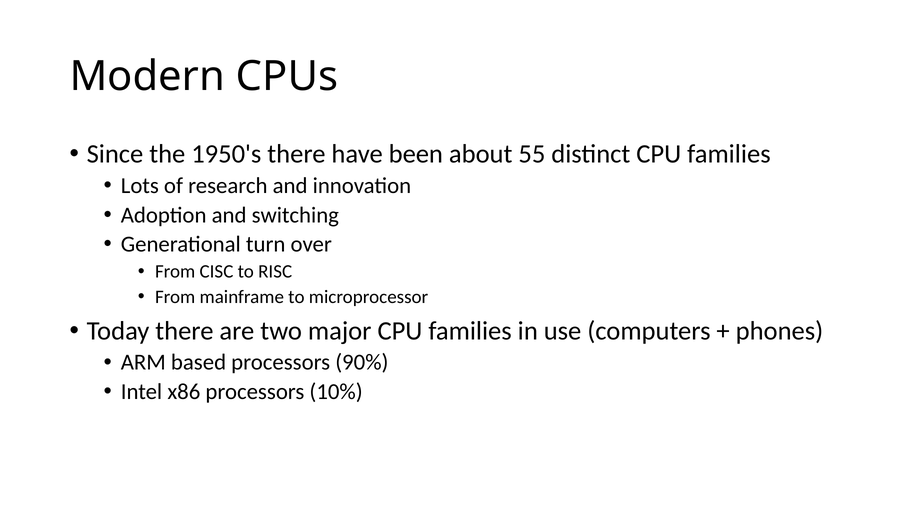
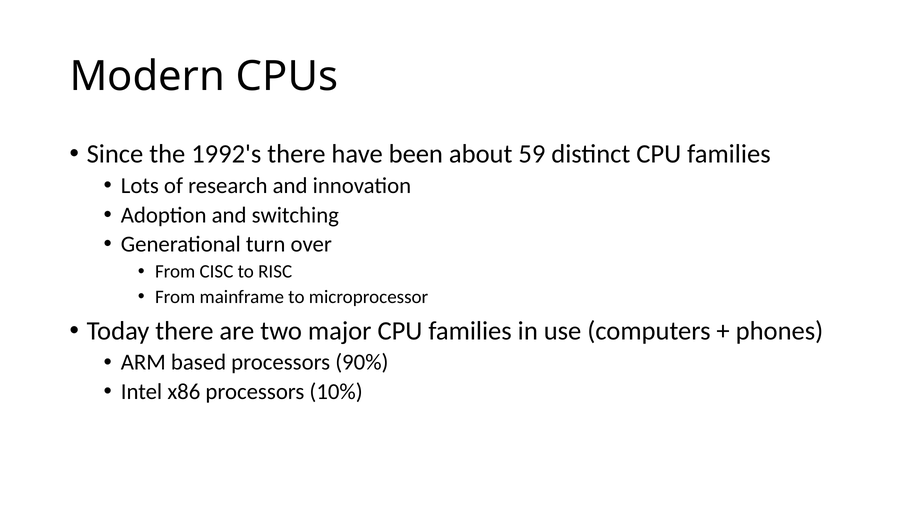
1950's: 1950's -> 1992's
55: 55 -> 59
